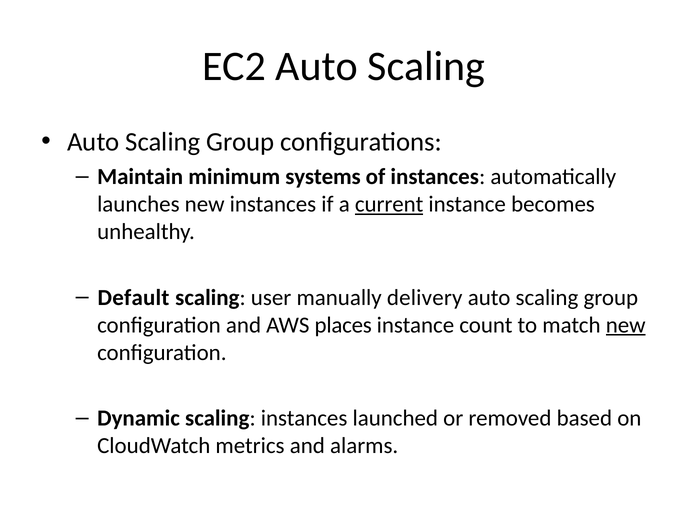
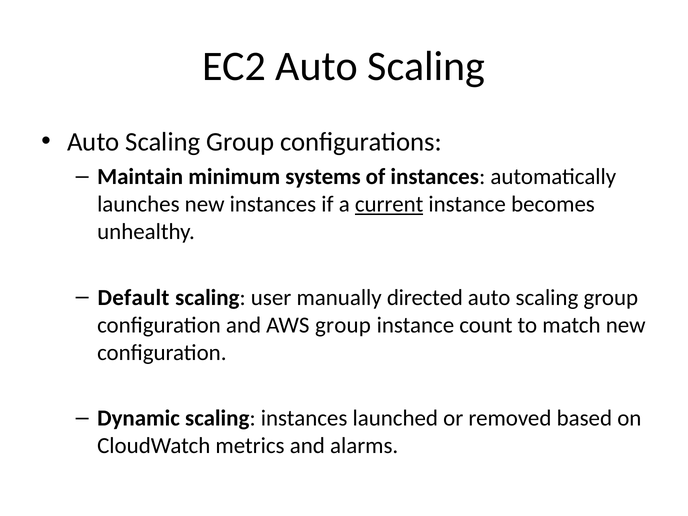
delivery: delivery -> directed
AWS places: places -> group
new at (626, 325) underline: present -> none
